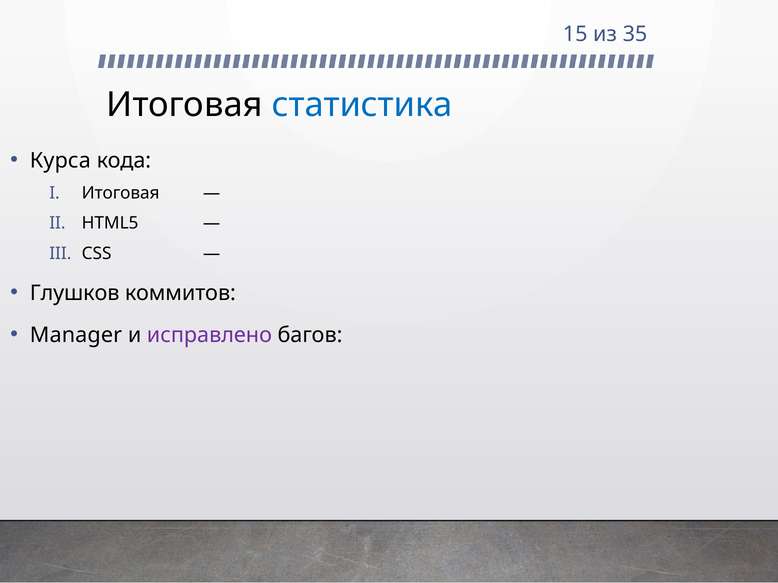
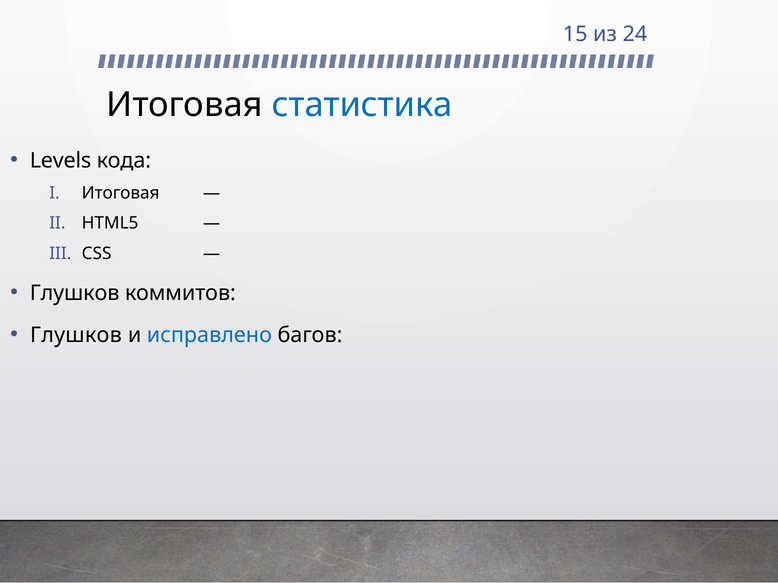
35: 35 -> 24
Курса: Курса -> Levels
Manager at (76, 335): Manager -> Глушков
исправлено colour: purple -> blue
